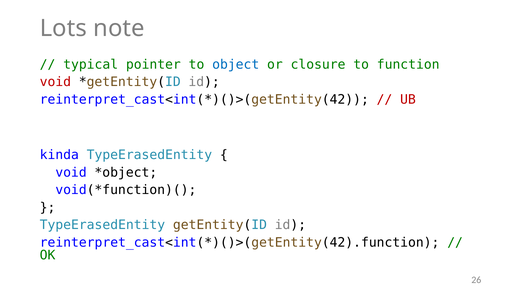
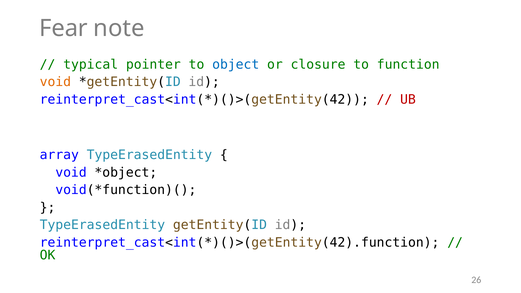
Lots: Lots -> Fear
void at (55, 82) colour: red -> orange
kinda: kinda -> array
